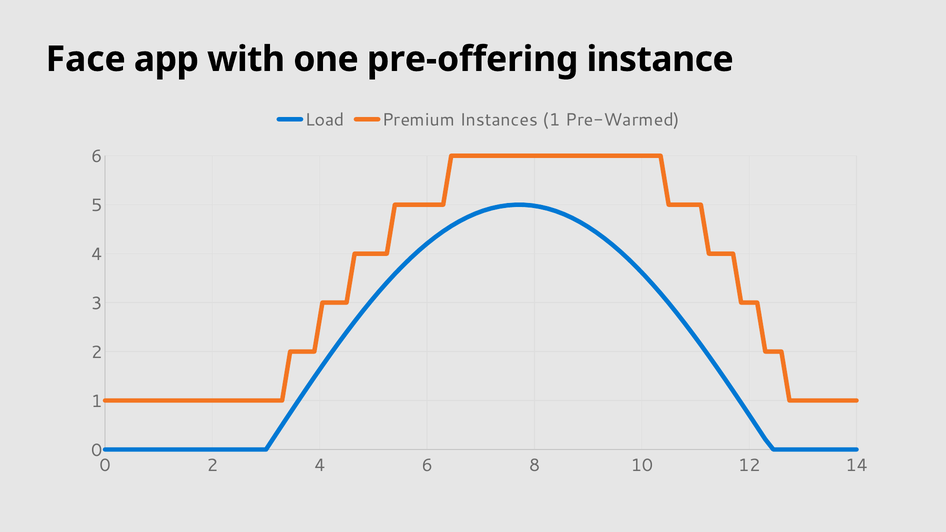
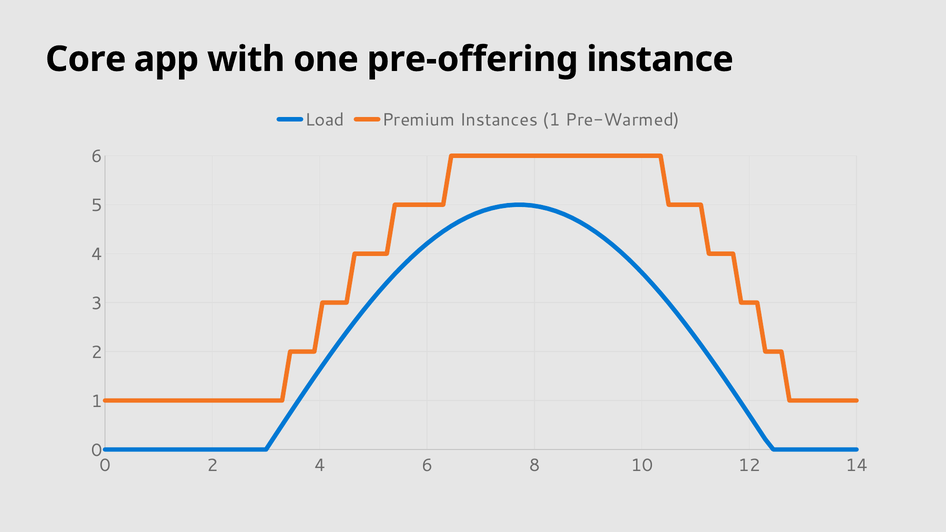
Face: Face -> Core
